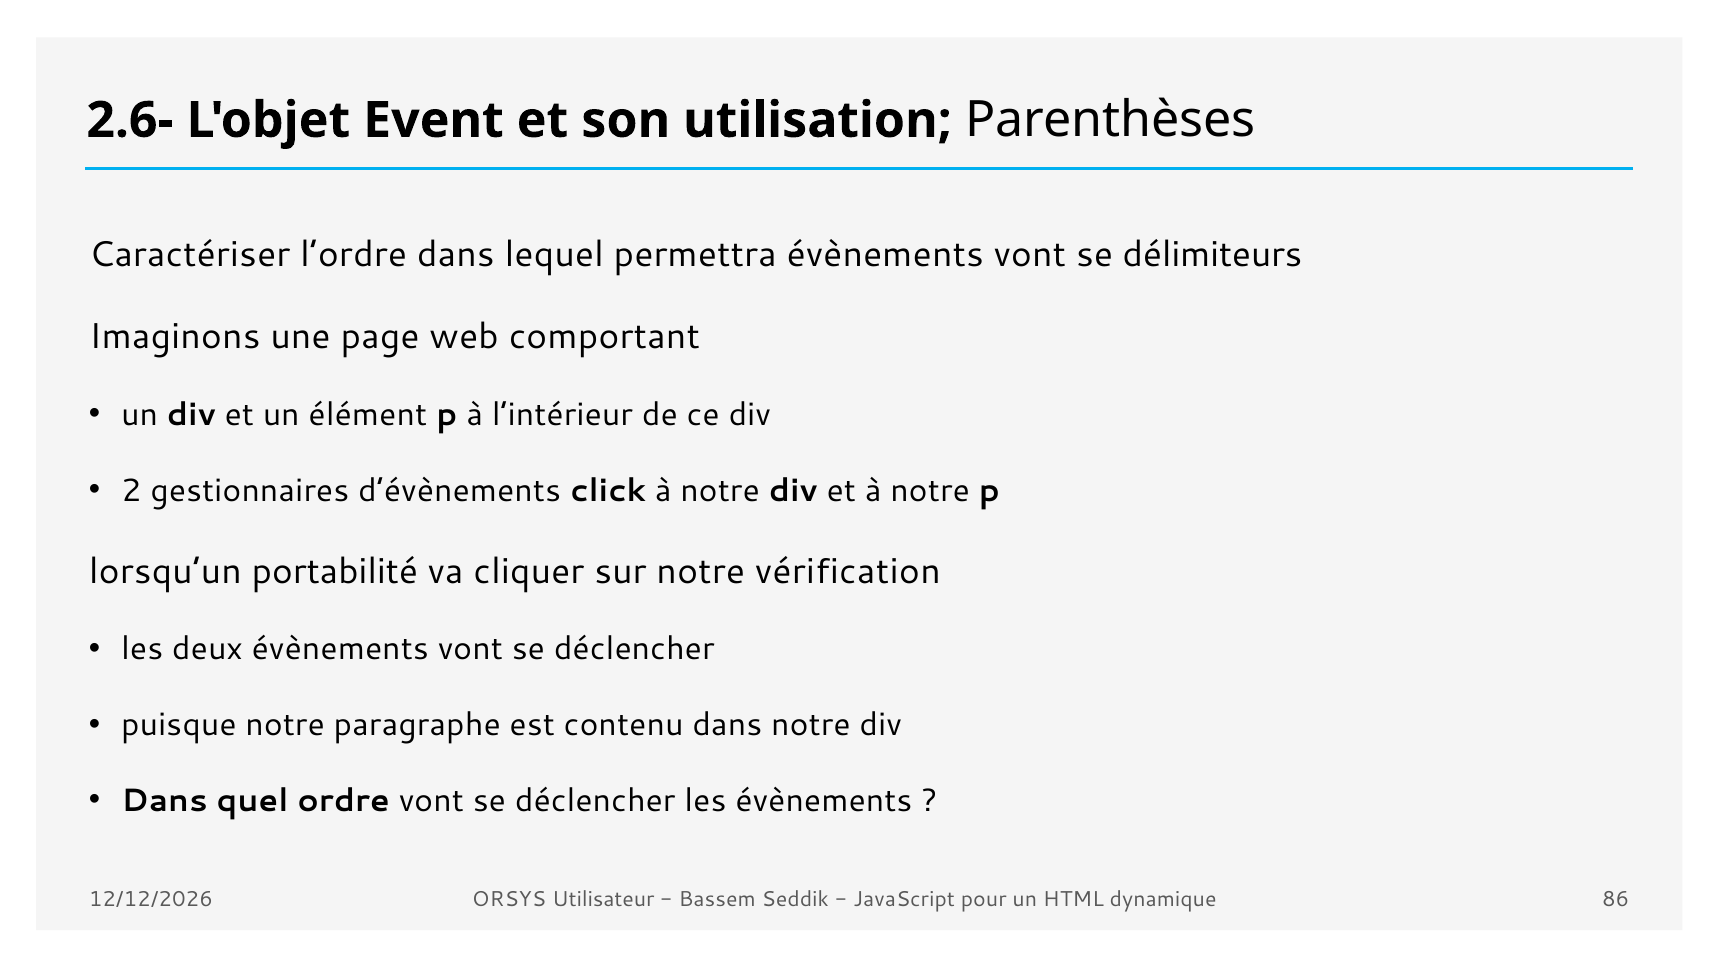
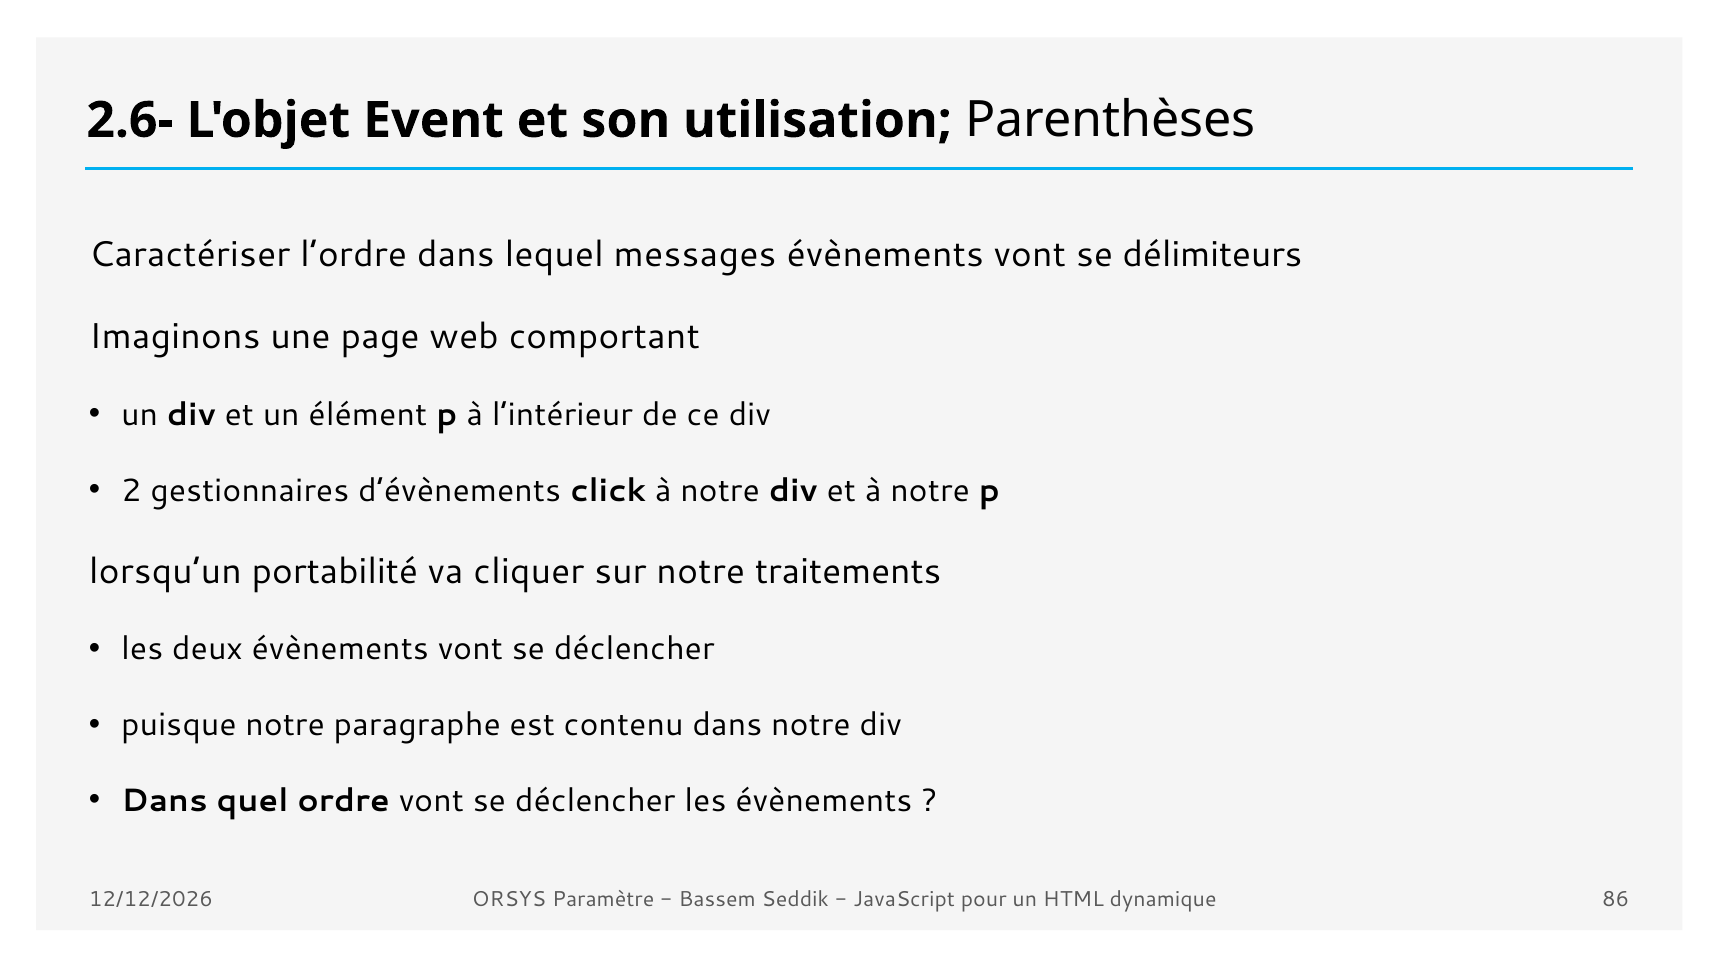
permettra: permettra -> messages
vérification: vérification -> traitements
Utilisateur: Utilisateur -> Paramètre
